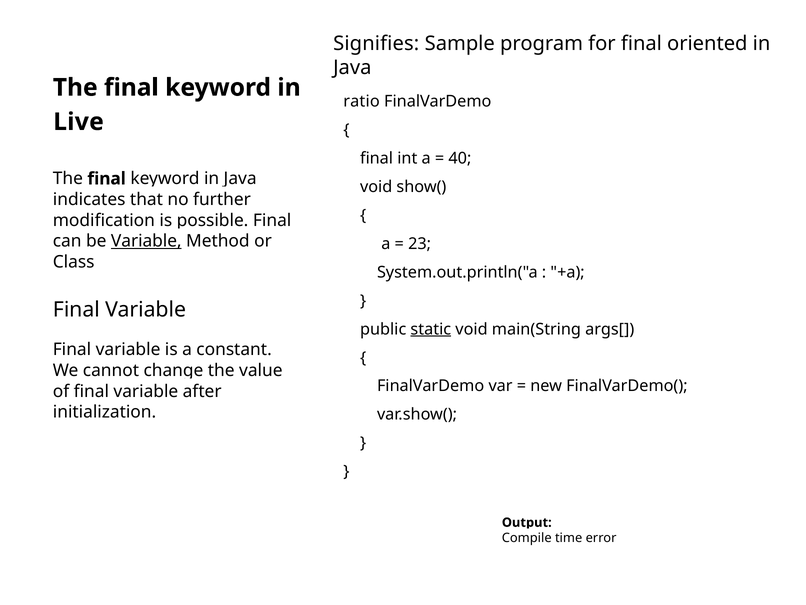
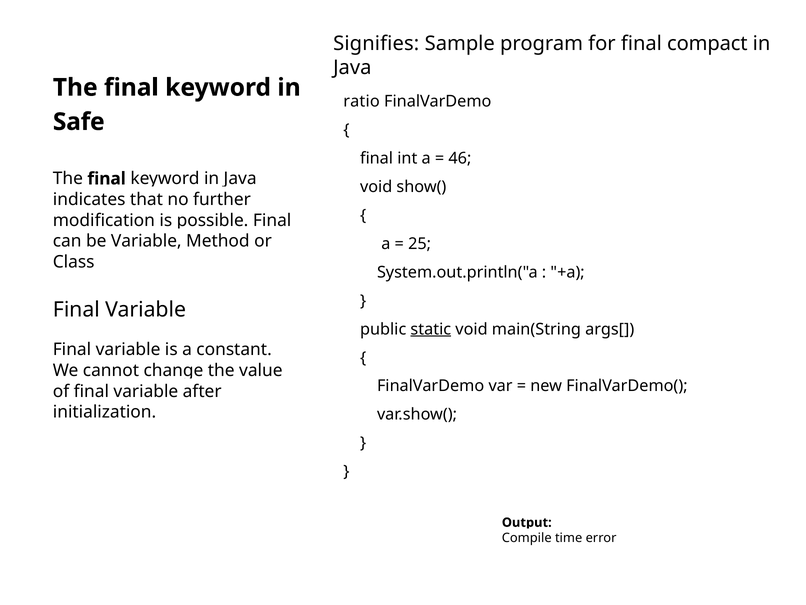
oriented: oriented -> compact
Live: Live -> Safe
40: 40 -> 46
Variable at (146, 241) underline: present -> none
23: 23 -> 25
